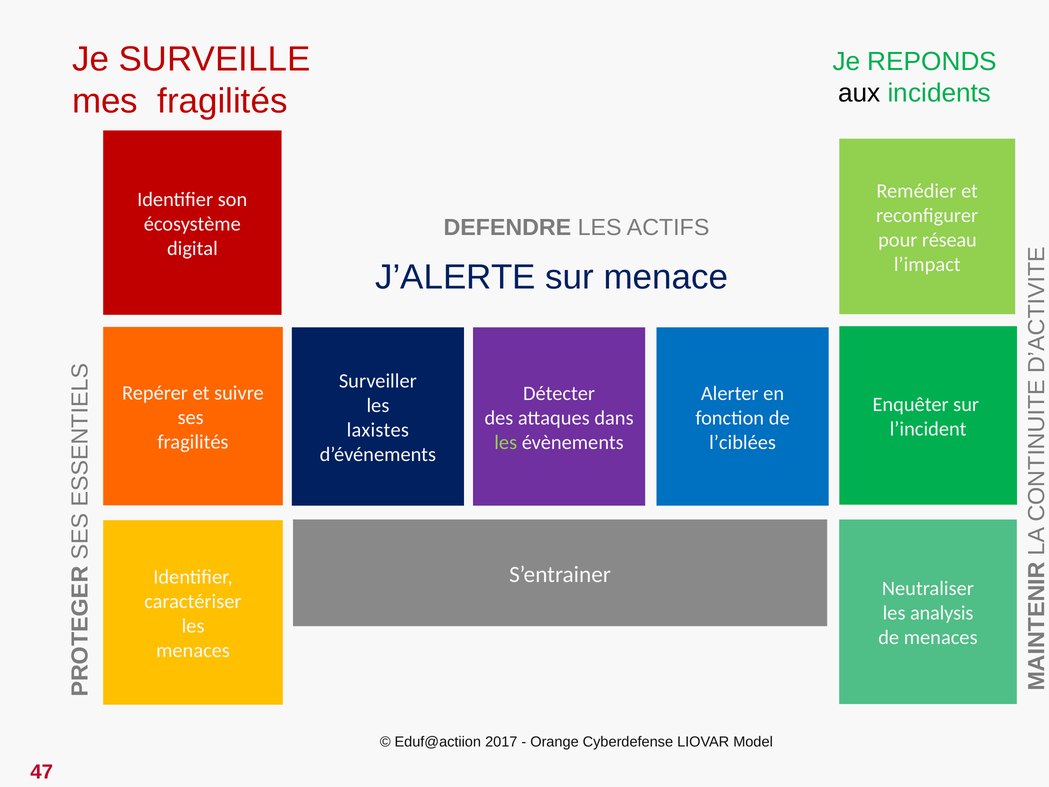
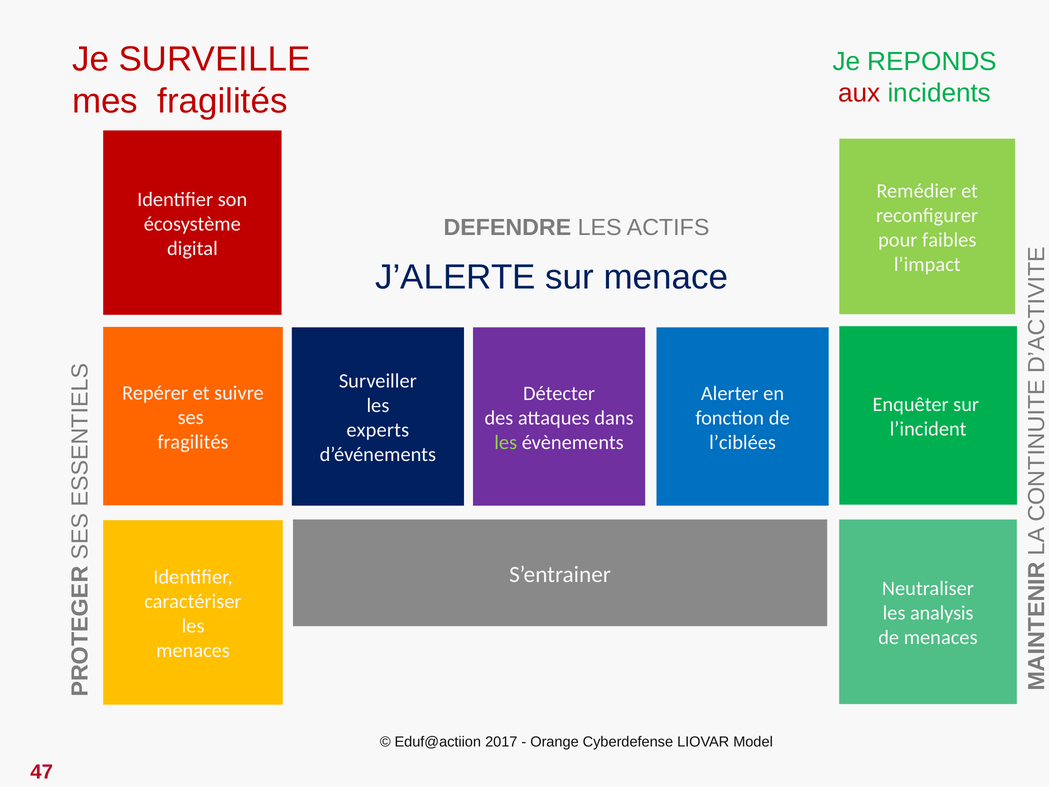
aux colour: black -> red
réseau: réseau -> faibles
laxistes: laxistes -> experts
